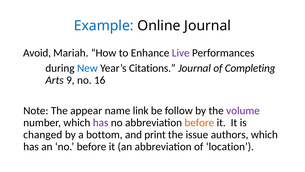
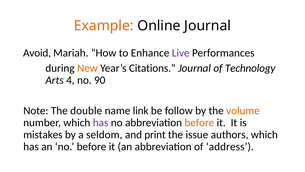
Example colour: blue -> orange
New colour: blue -> orange
Completing: Completing -> Technology
9: 9 -> 4
16: 16 -> 90
appear: appear -> double
volume colour: purple -> orange
changed: changed -> mistakes
bottom: bottom -> seldom
location: location -> address
